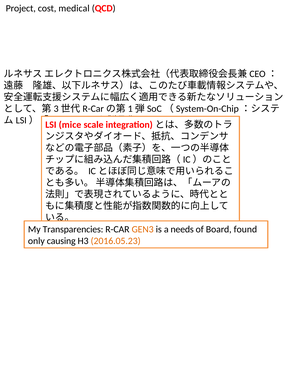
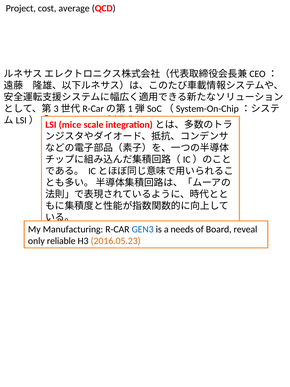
medical: medical -> average
Transparencies: Transparencies -> Manufacturing
GEN3 colour: orange -> blue
found: found -> reveal
causing: causing -> reliable
